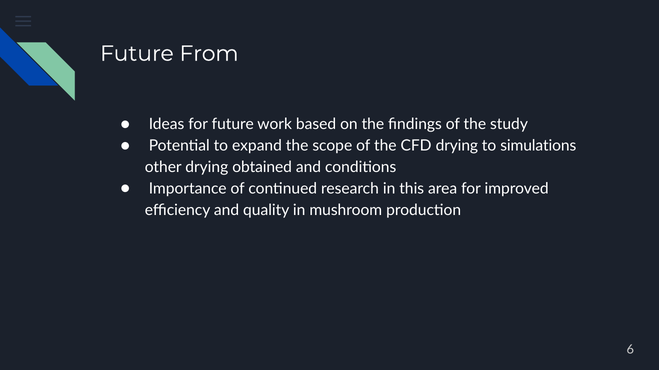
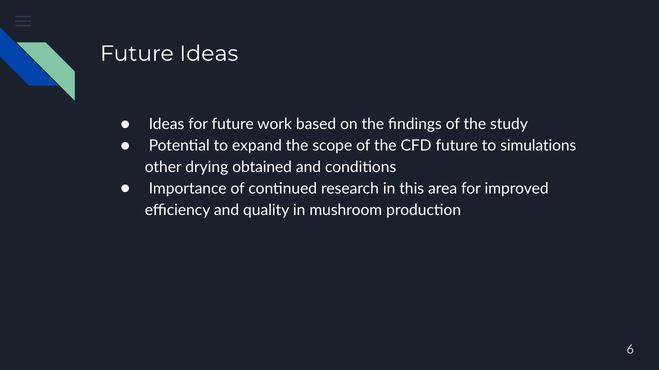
Future From: From -> Ideas
CFD drying: drying -> future
